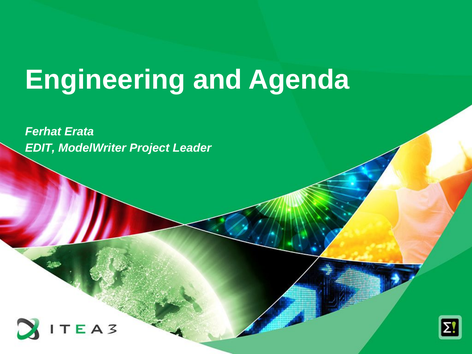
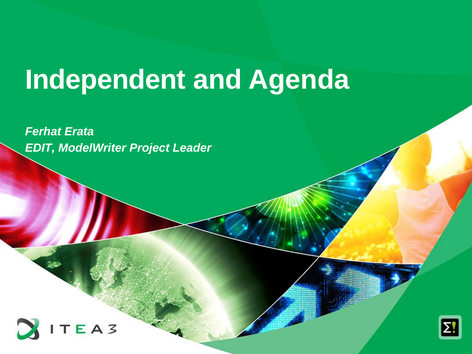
Engineering: Engineering -> Independent
